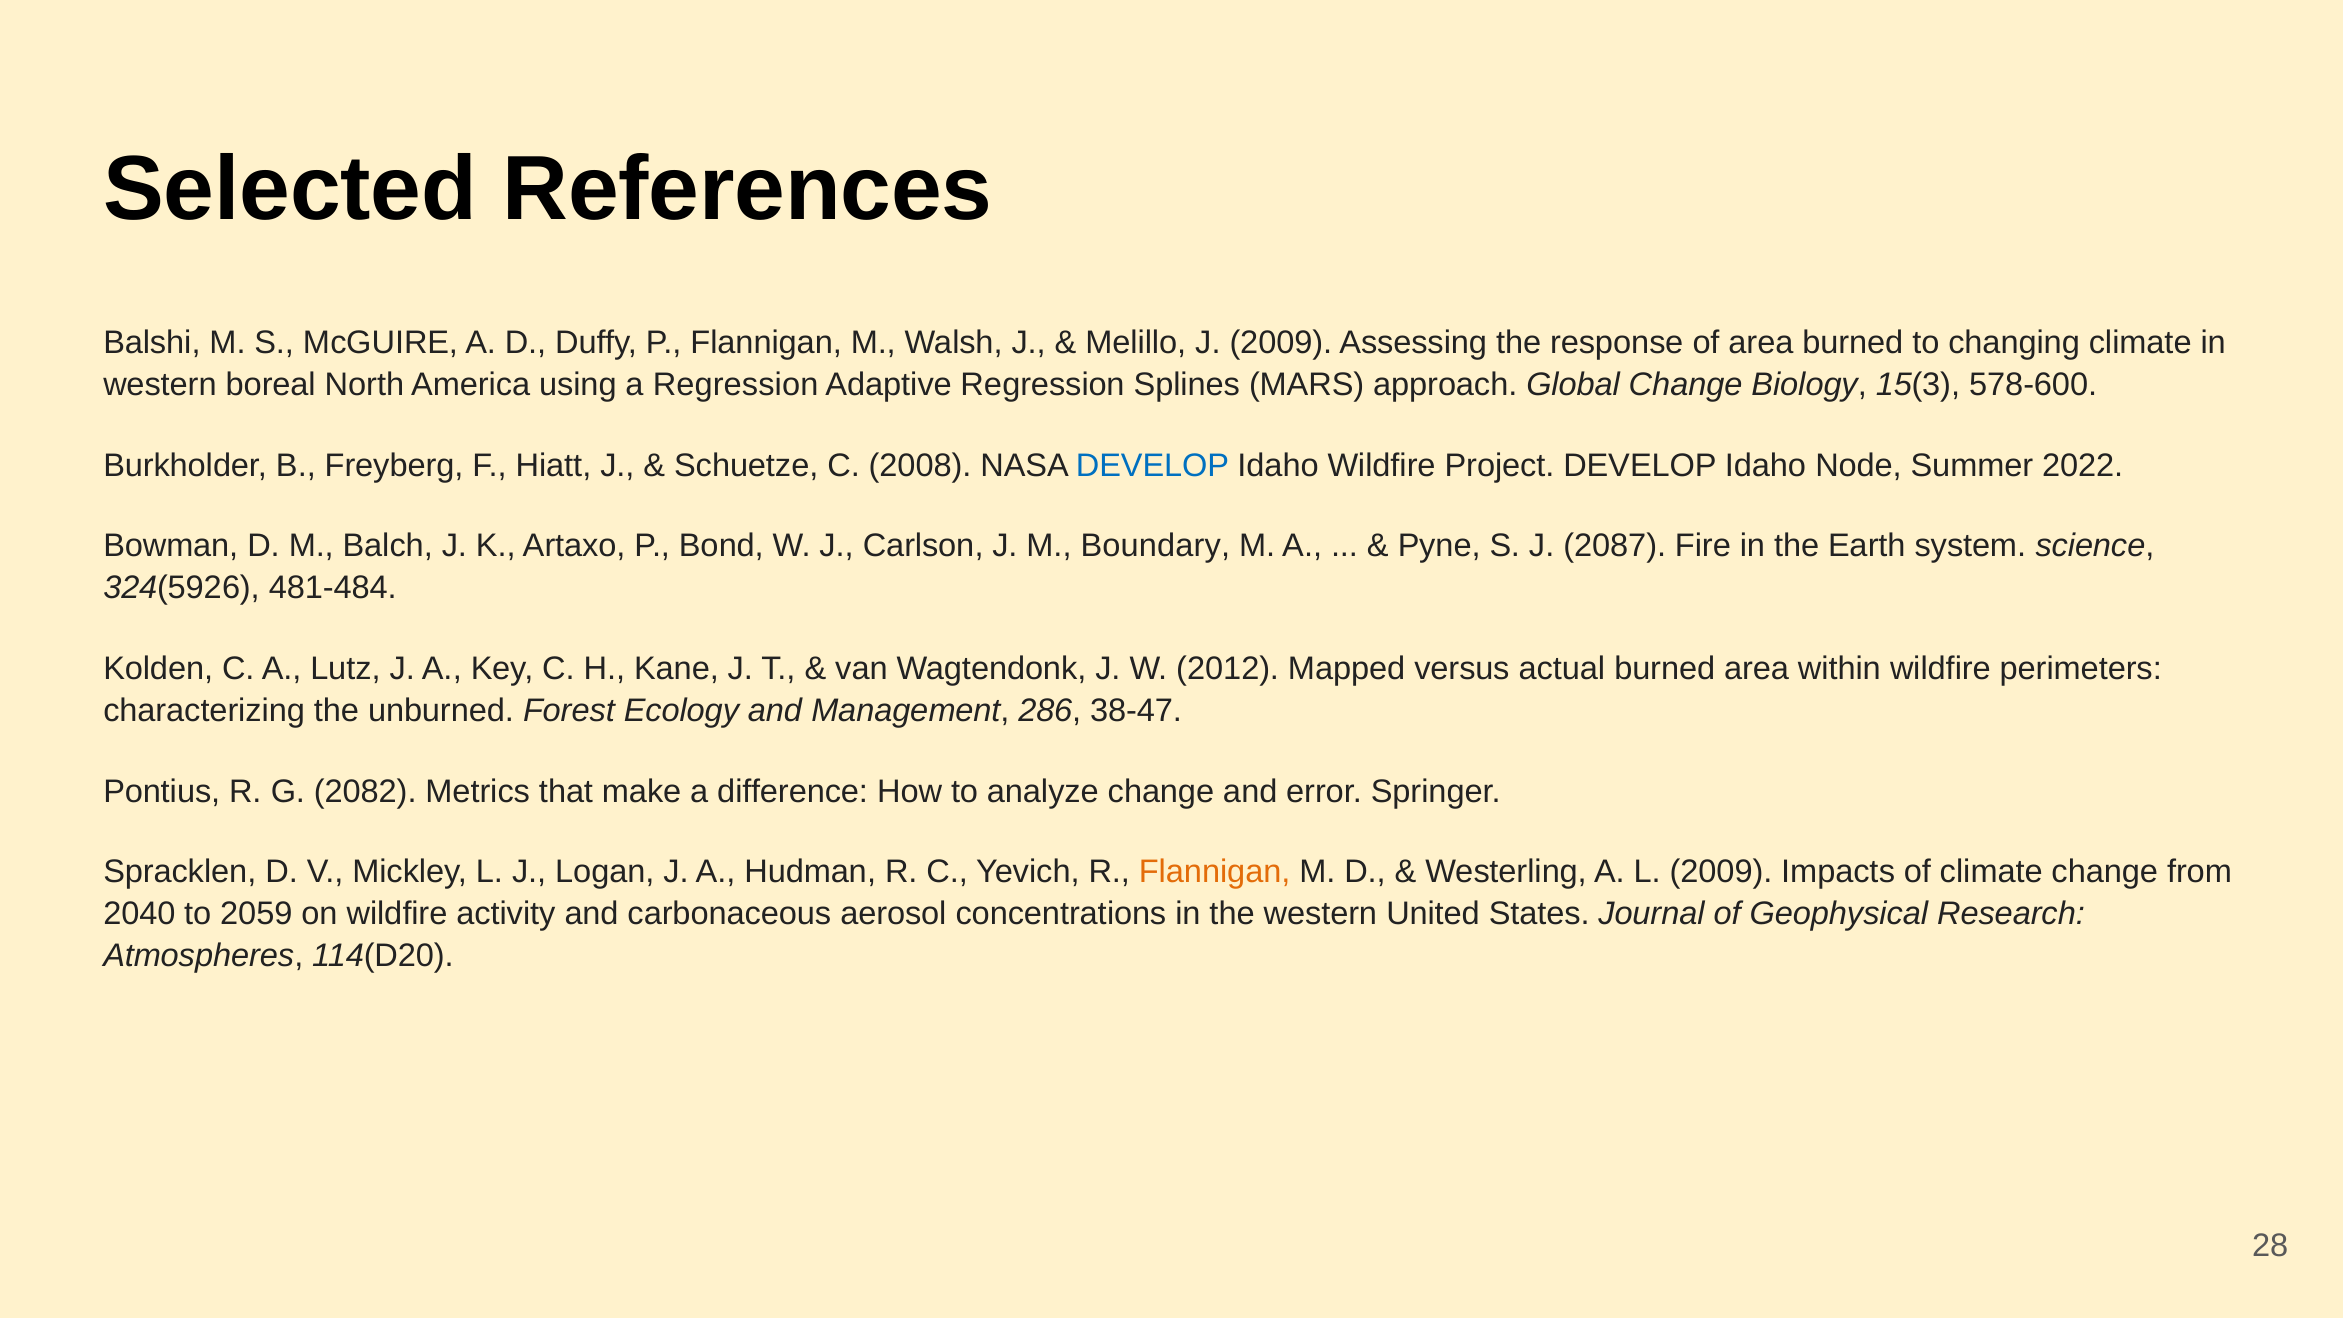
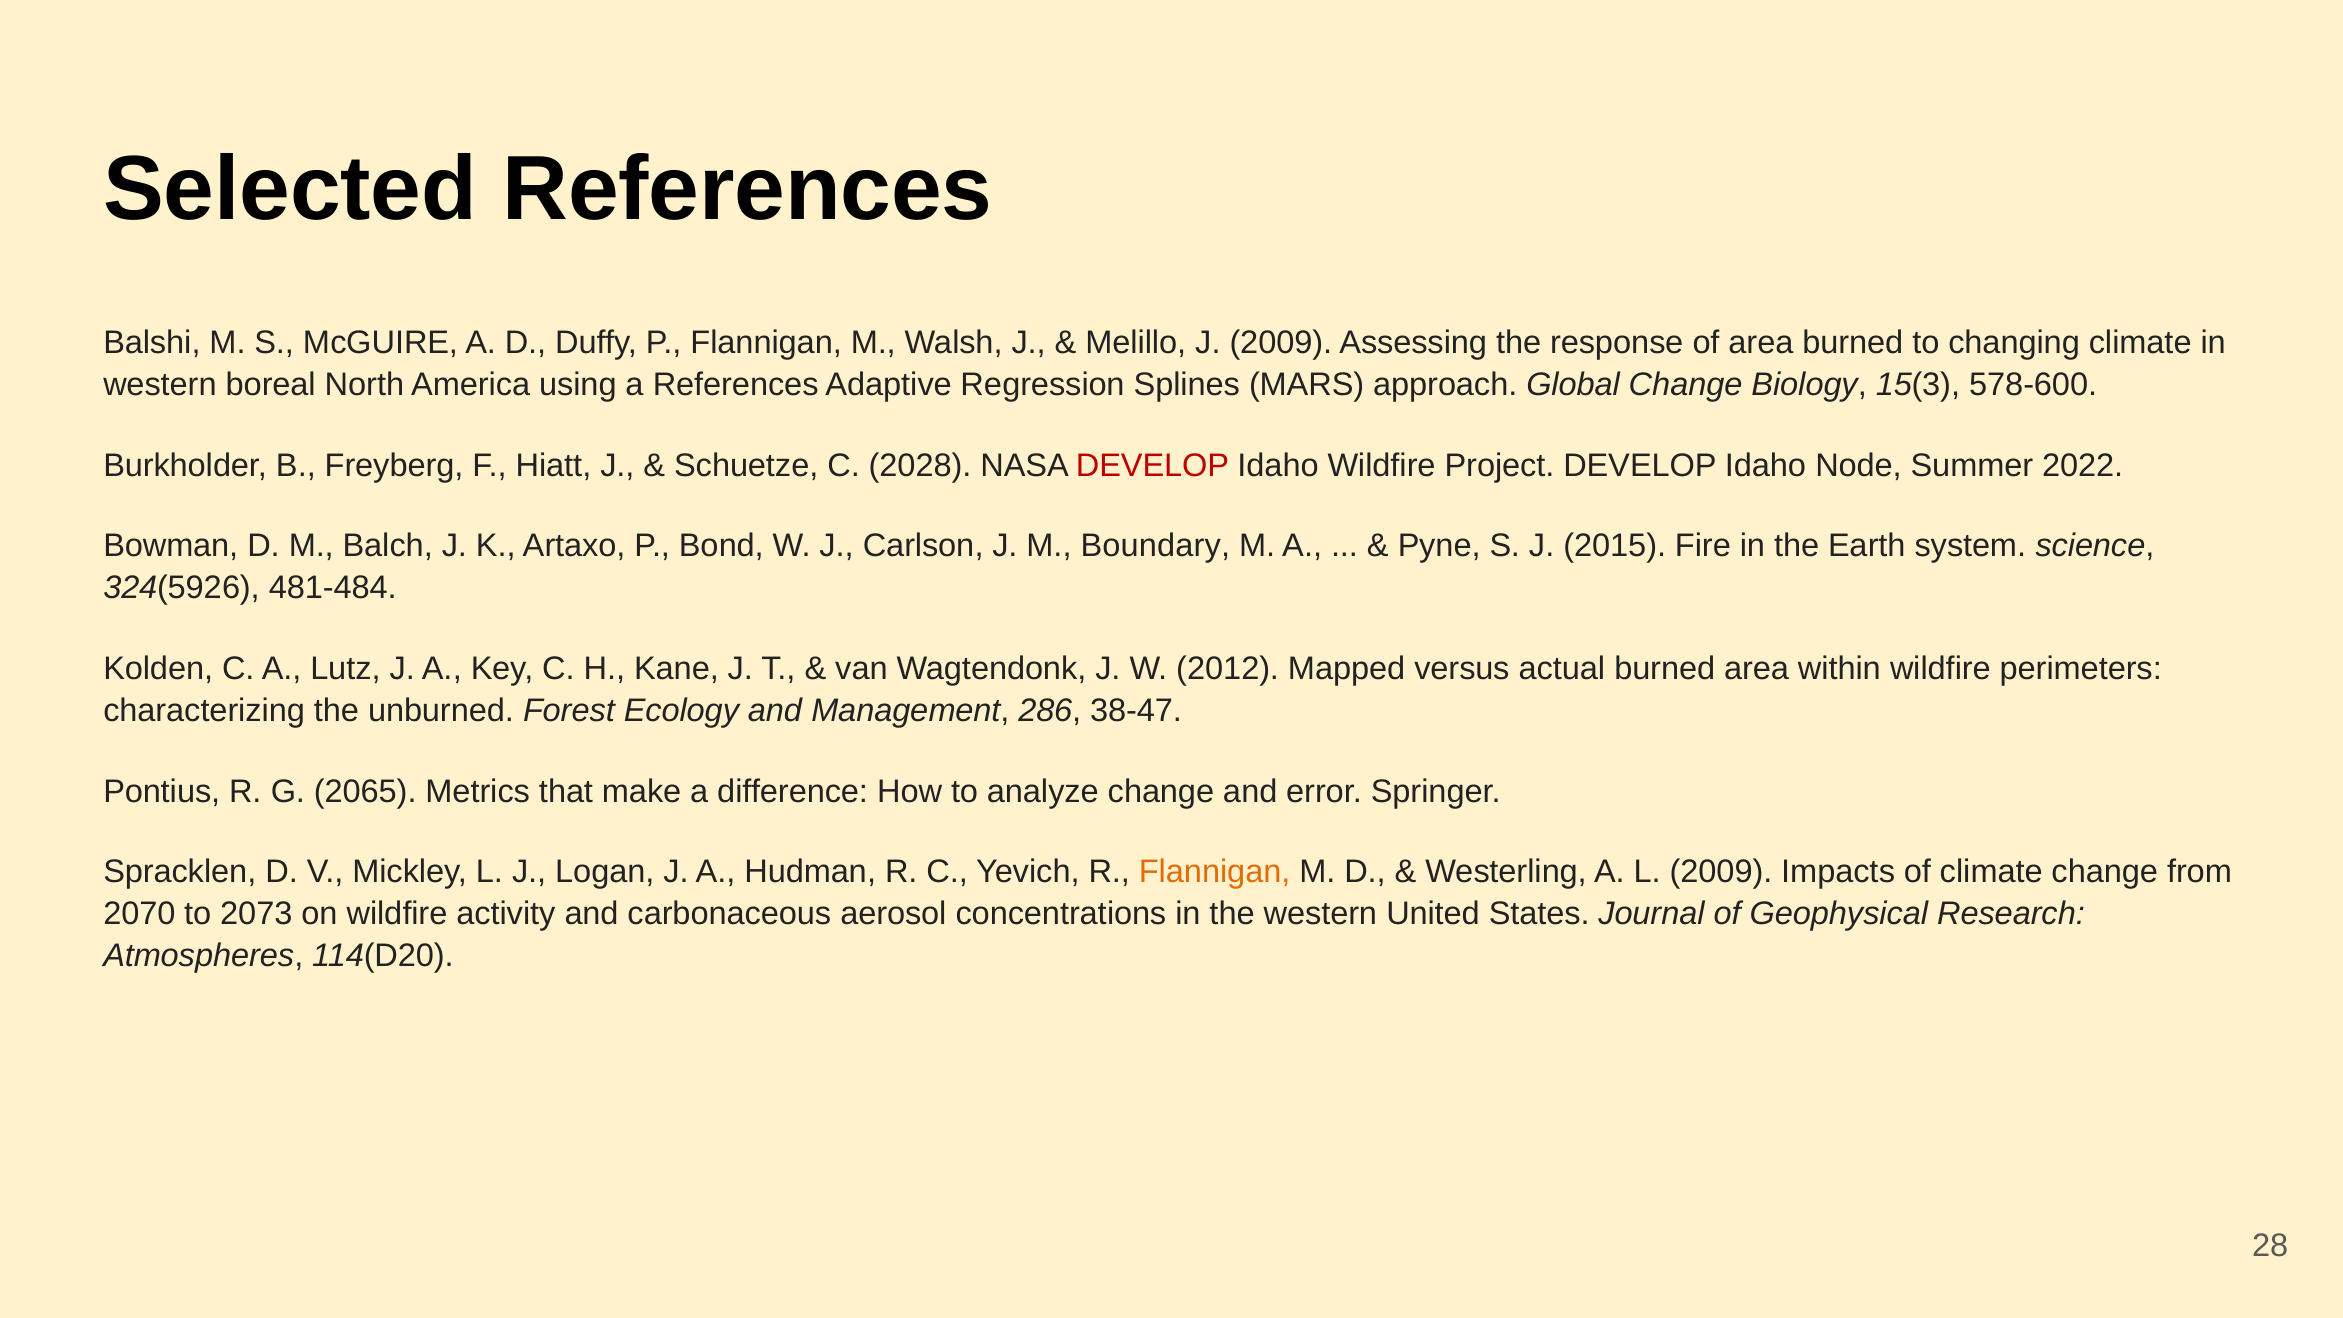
a Regression: Regression -> References
2008: 2008 -> 2028
DEVELOP at (1153, 465) colour: blue -> red
2087: 2087 -> 2015
2082: 2082 -> 2065
2040: 2040 -> 2070
2059: 2059 -> 2073
